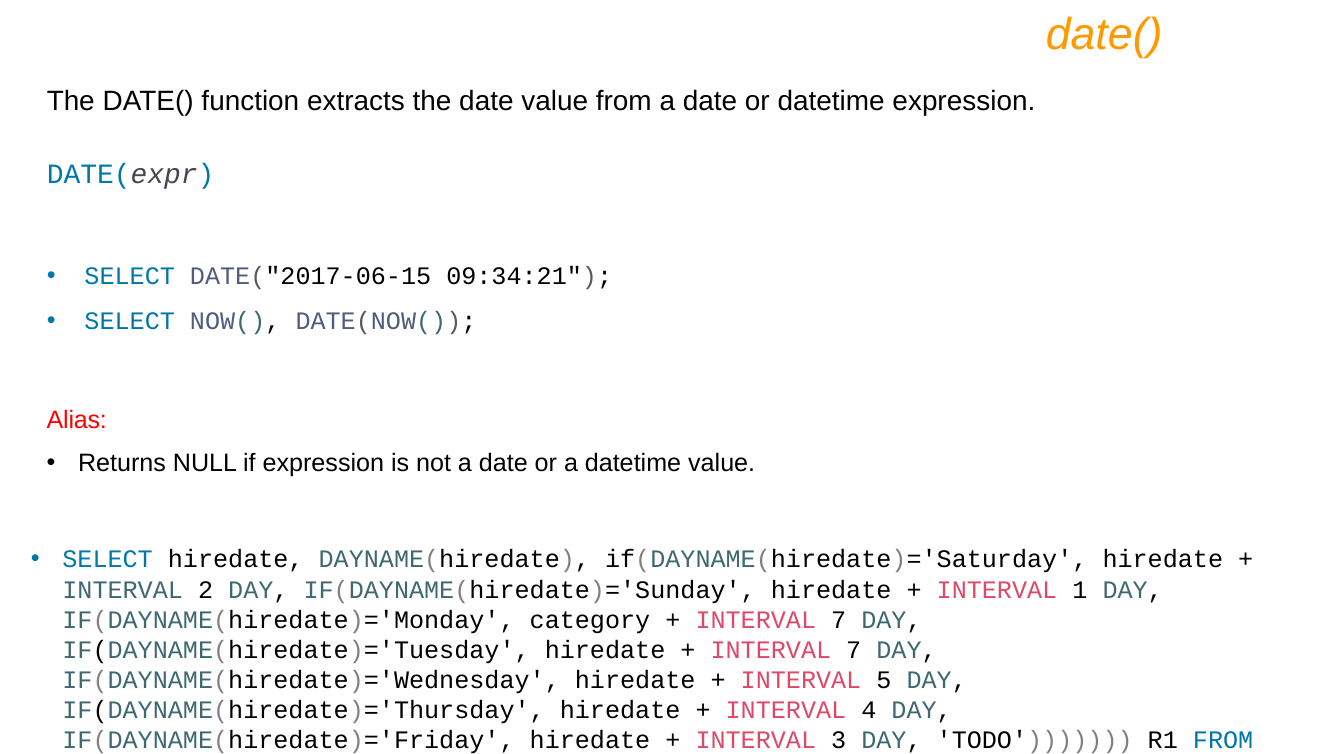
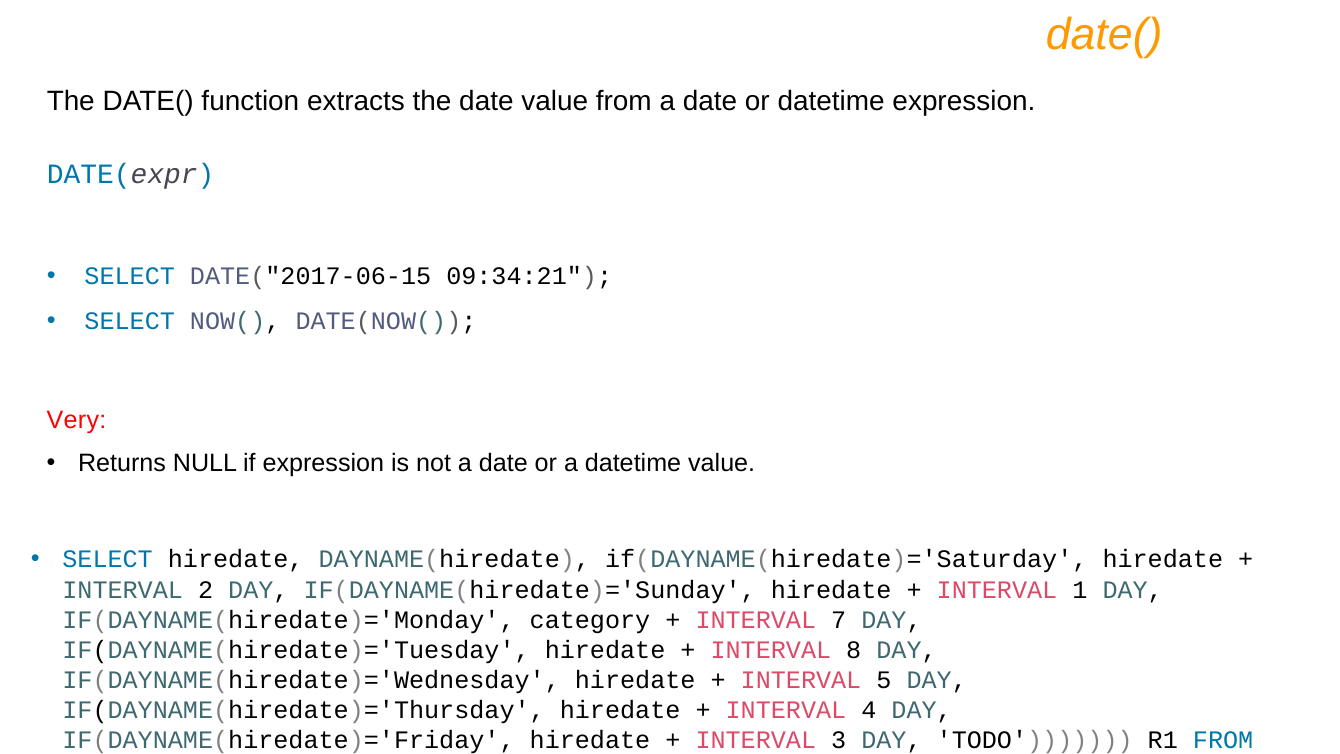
Alias: Alias -> Very
7 at (854, 650): 7 -> 8
